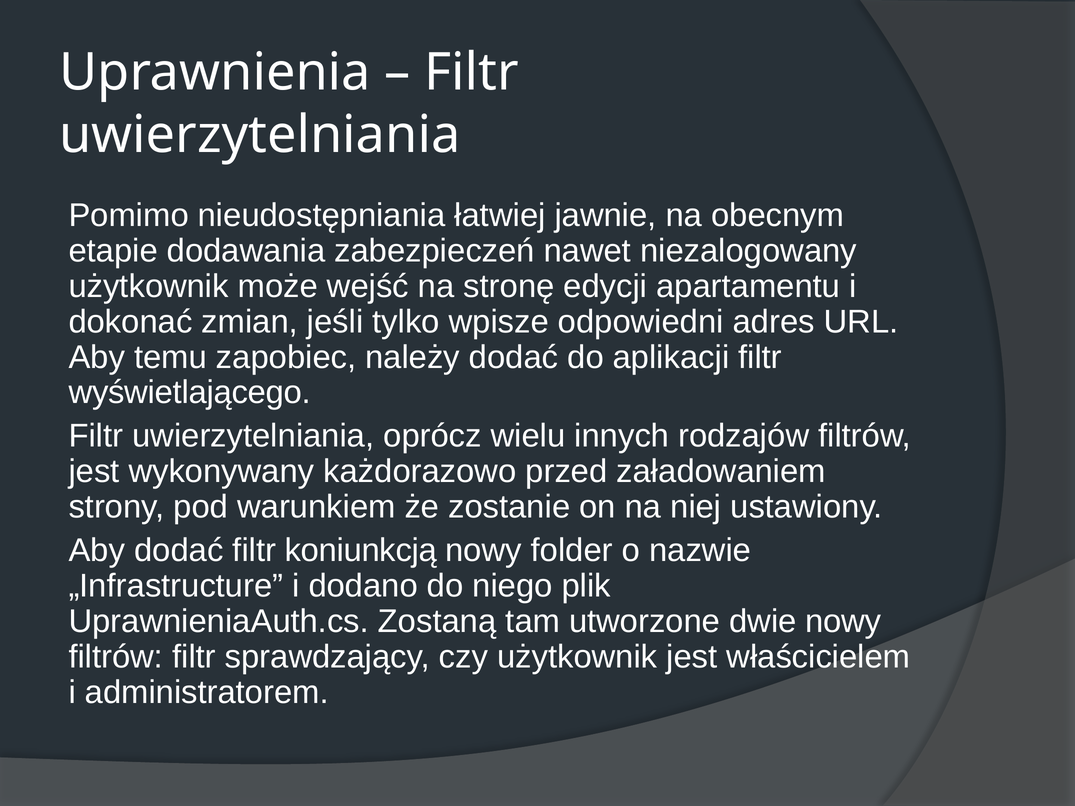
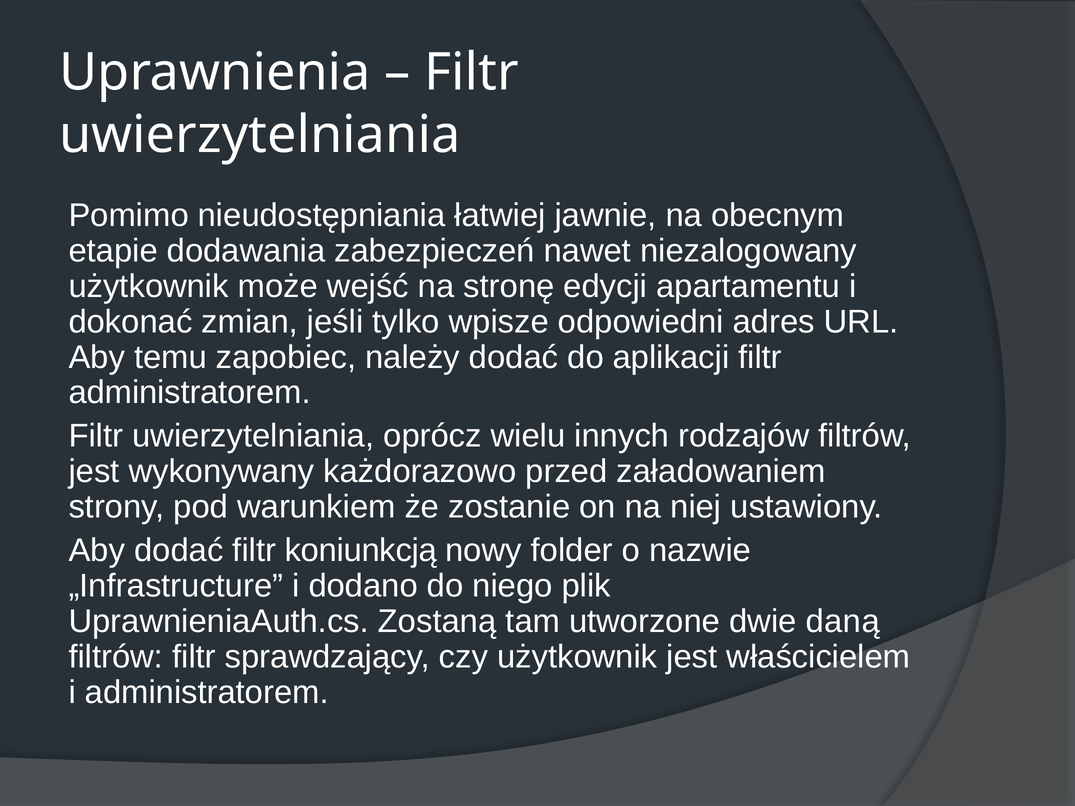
wyświetlającego at (190, 393): wyświetlającego -> administratorem
dwie nowy: nowy -> daną
